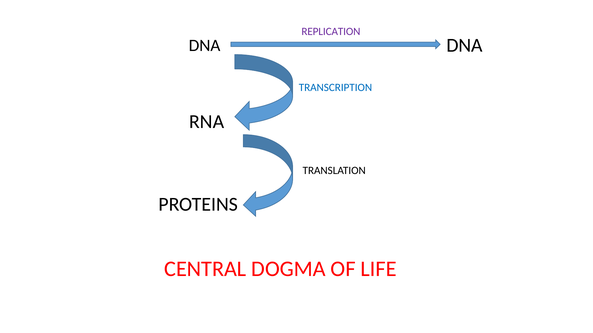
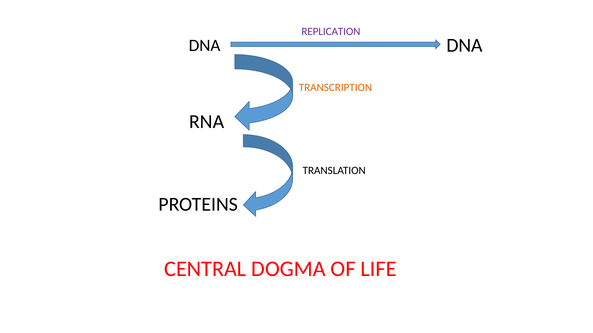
TRANSCRIPTION colour: blue -> orange
